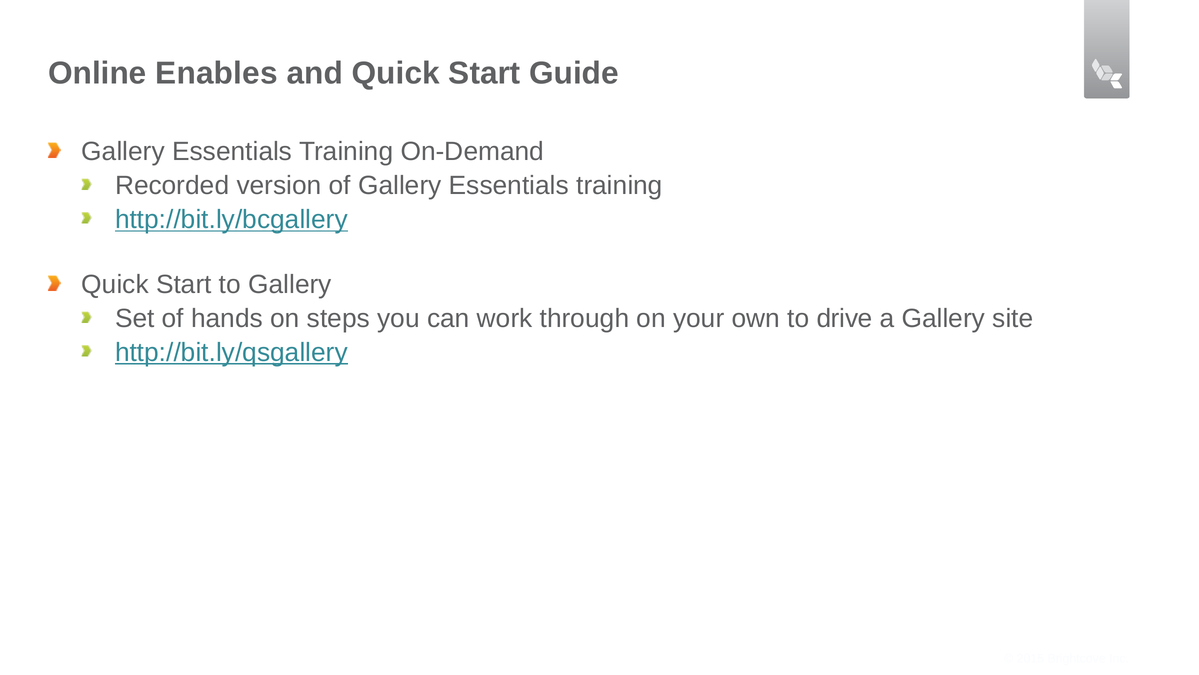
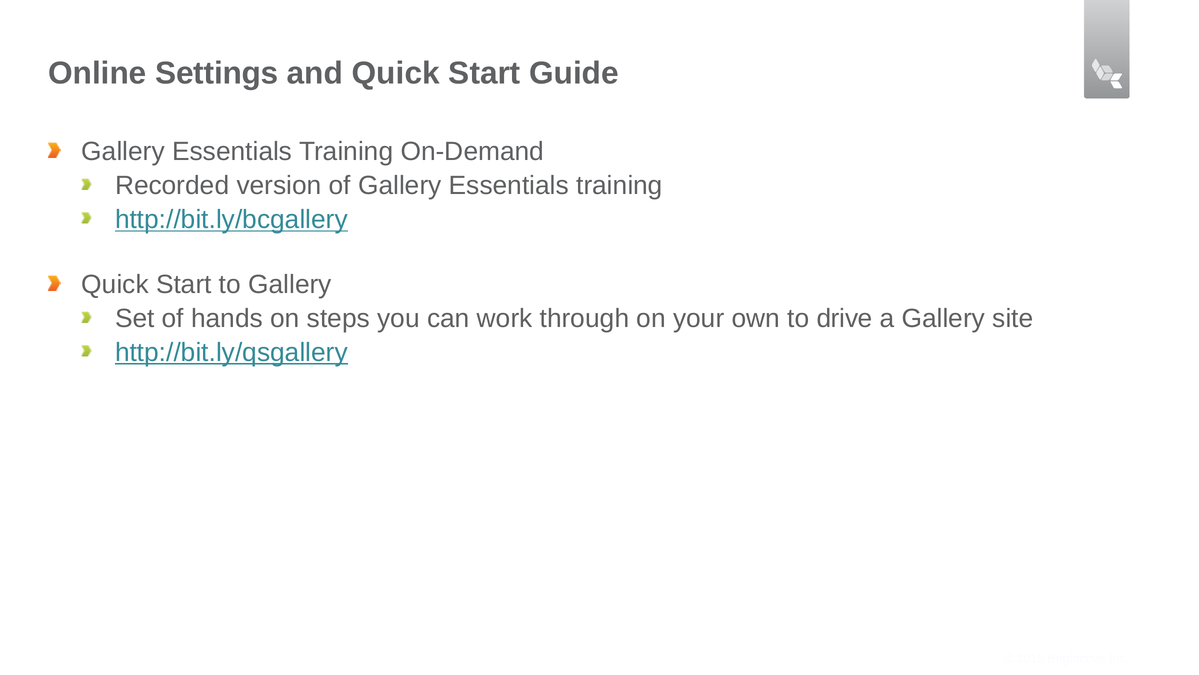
Enables: Enables -> Settings
